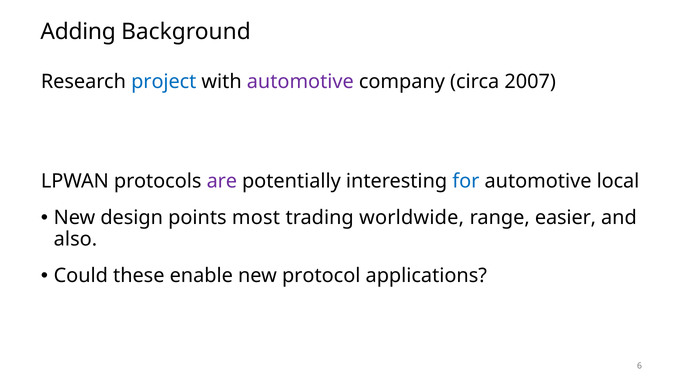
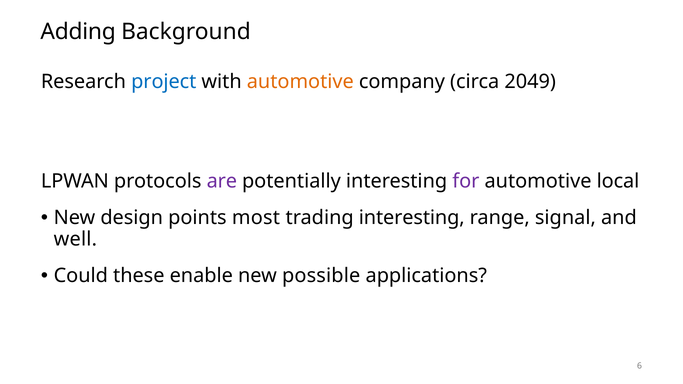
automotive at (300, 82) colour: purple -> orange
2007: 2007 -> 2049
for colour: blue -> purple
trading worldwide: worldwide -> interesting
easier: easier -> signal
also: also -> well
protocol: protocol -> possible
